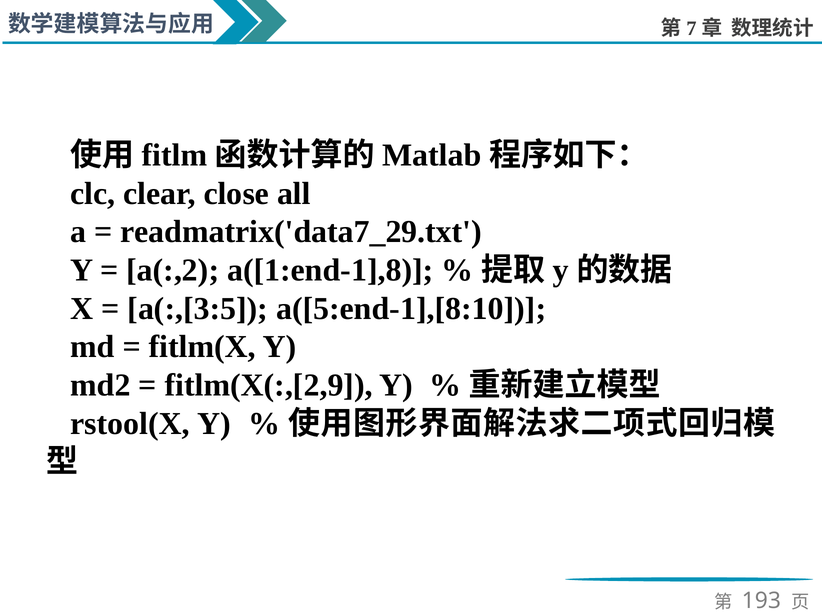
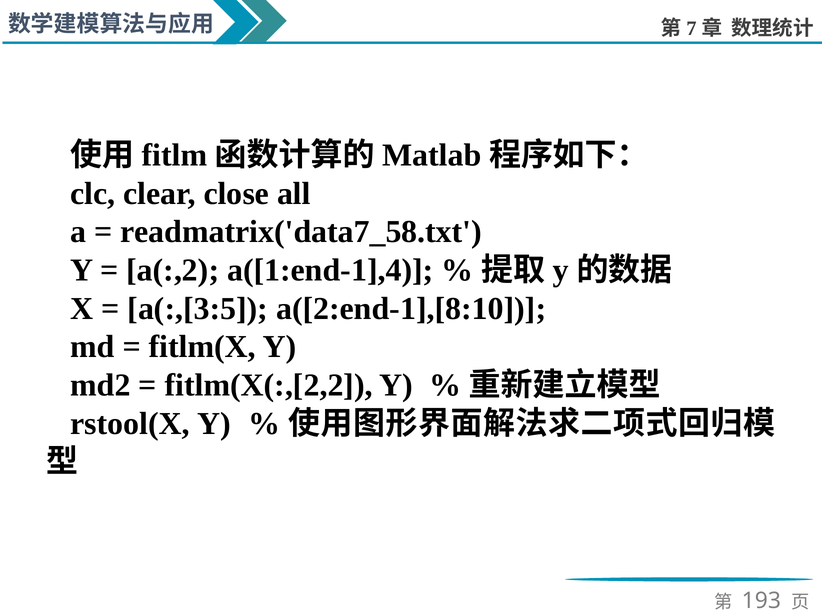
readmatrix('data7_29.txt: readmatrix('data7_29.txt -> readmatrix('data7_58.txt
a([1:end-1],8: a([1:end-1],8 -> a([1:end-1],4
a([5:end-1],[8:10: a([5:end-1],[8:10 -> a([2:end-1],[8:10
fitlm(X(:,[2,9: fitlm(X(:,[2,9 -> fitlm(X(:,[2,2
